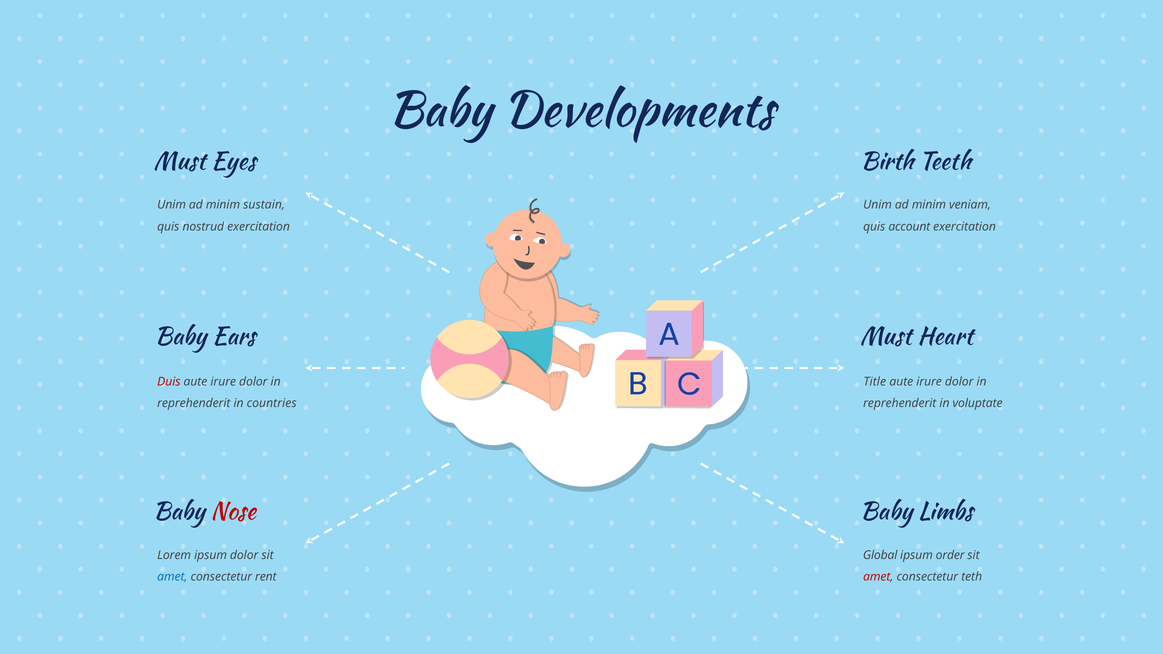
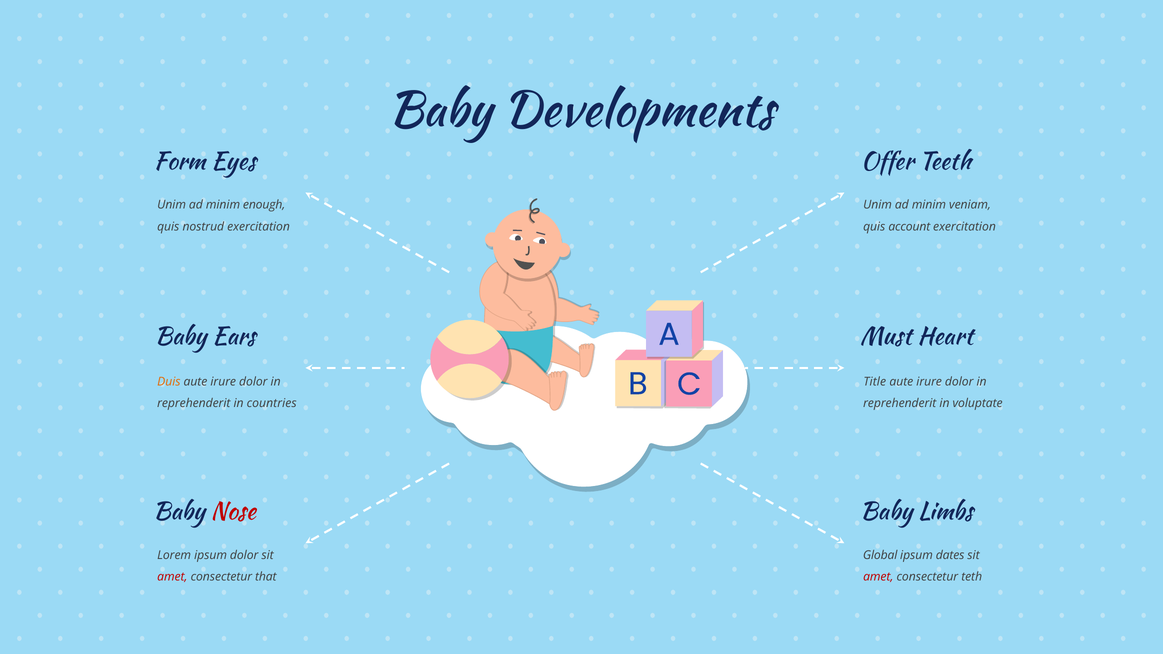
Must at (180, 161): Must -> Form
Birth: Birth -> Offer
sustain: sustain -> enough
Duis colour: red -> orange
order: order -> dates
amet at (172, 577) colour: blue -> red
rent: rent -> that
